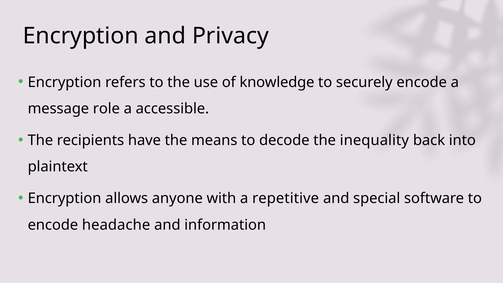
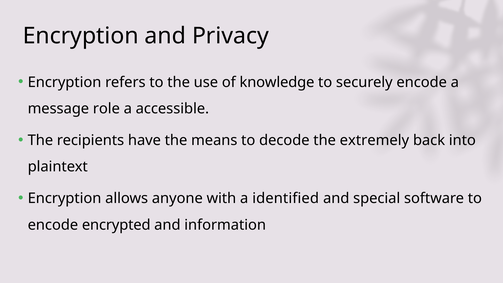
inequality: inequality -> extremely
repetitive: repetitive -> identified
headache: headache -> encrypted
